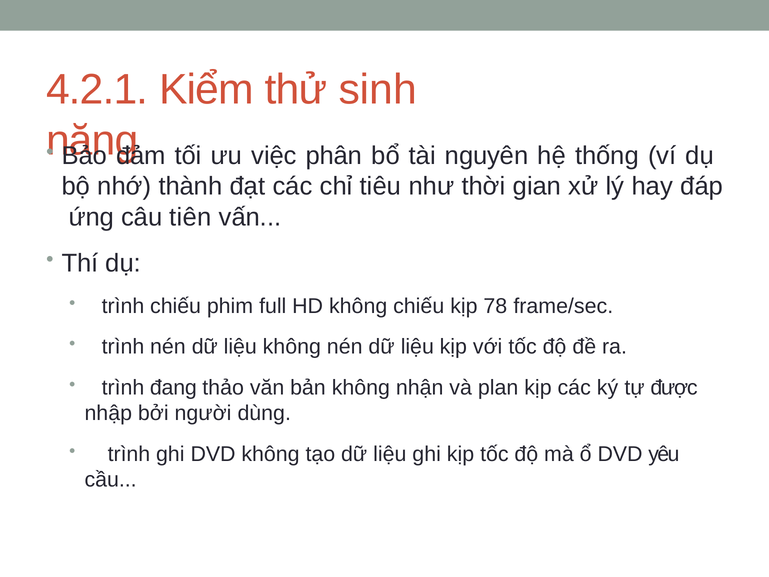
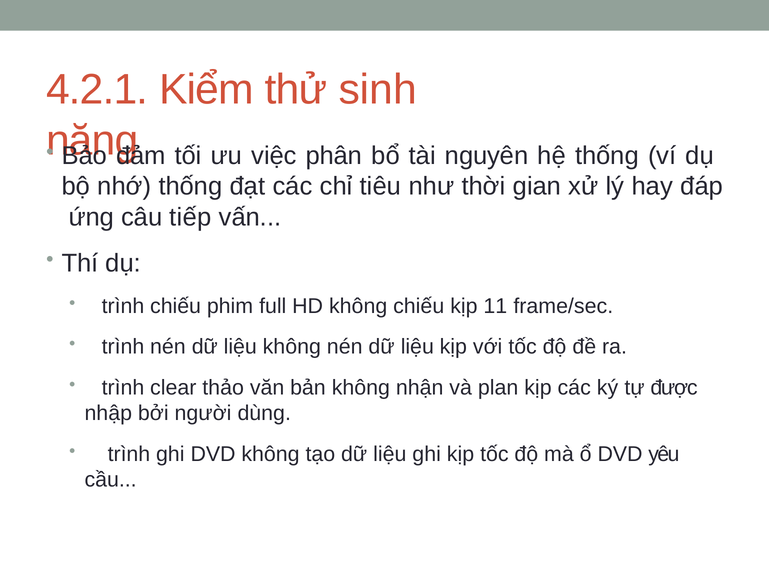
nhớ thành: thành -> thống
tiên: tiên -> tiếp
78: 78 -> 11
đang: đang -> clear
